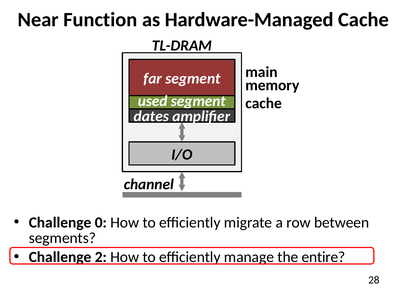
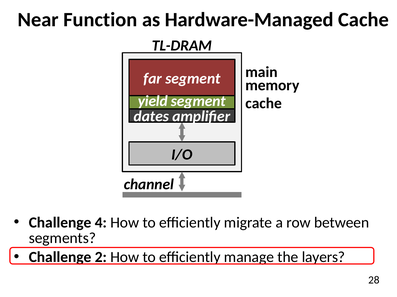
used: used -> yield
0: 0 -> 4
entire: entire -> layers
